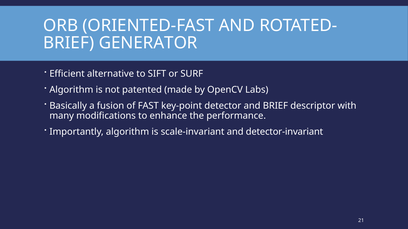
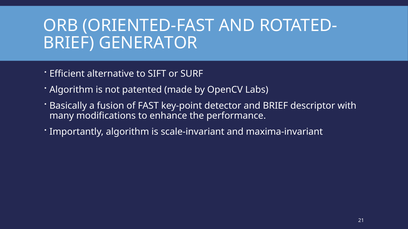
detector-invariant: detector-invariant -> maxima-invariant
